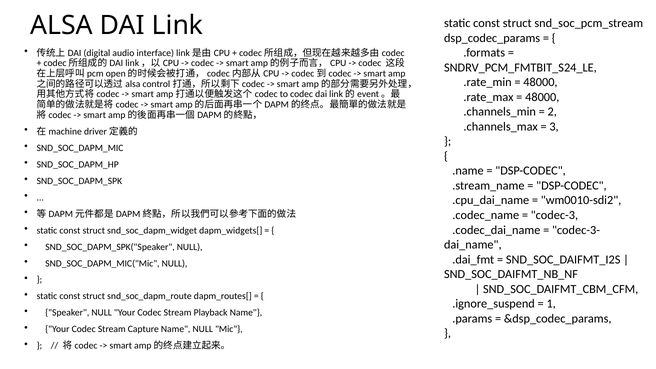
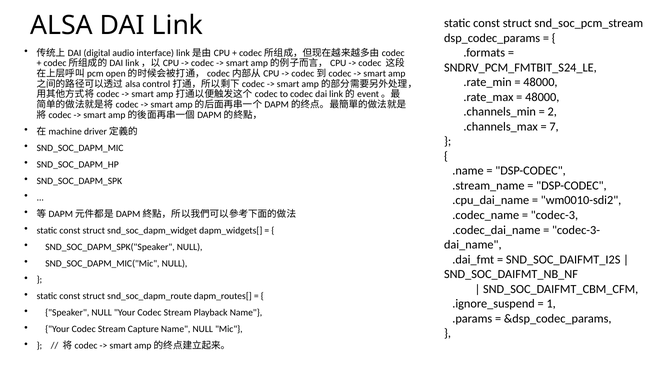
3: 3 -> 7
